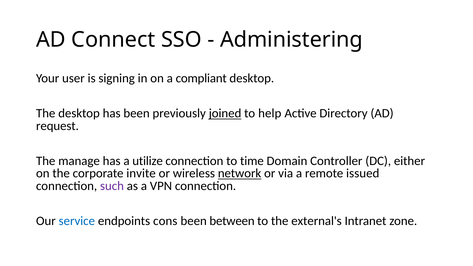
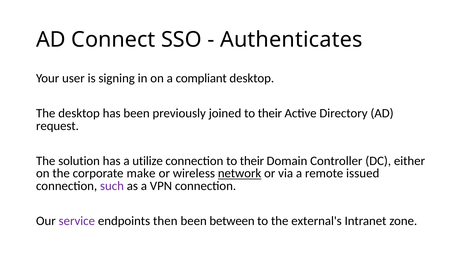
Administering: Administering -> Authenticates
joined underline: present -> none
help at (270, 113): help -> their
manage: manage -> solution
connection to time: time -> their
invite: invite -> make
service colour: blue -> purple
cons: cons -> then
